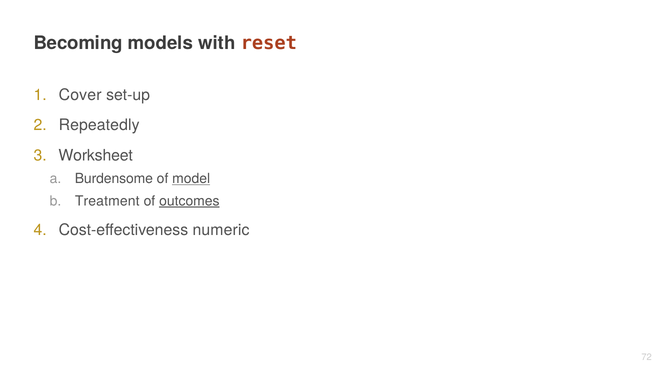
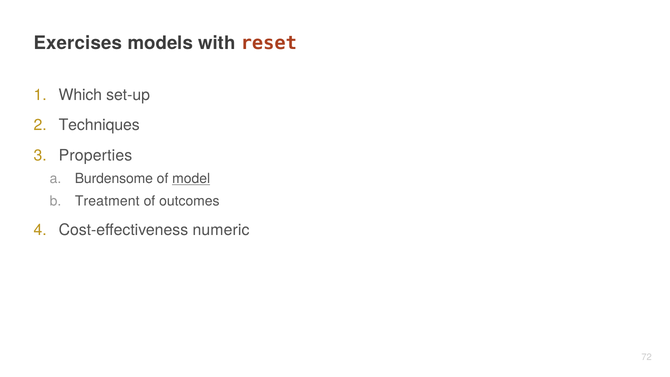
Becoming: Becoming -> Exercises
Cover: Cover -> Which
Repeatedly: Repeatedly -> Techniques
Worksheet: Worksheet -> Properties
outcomes underline: present -> none
